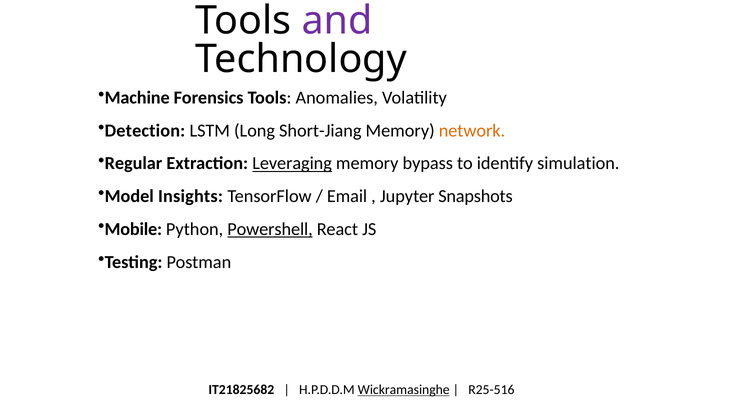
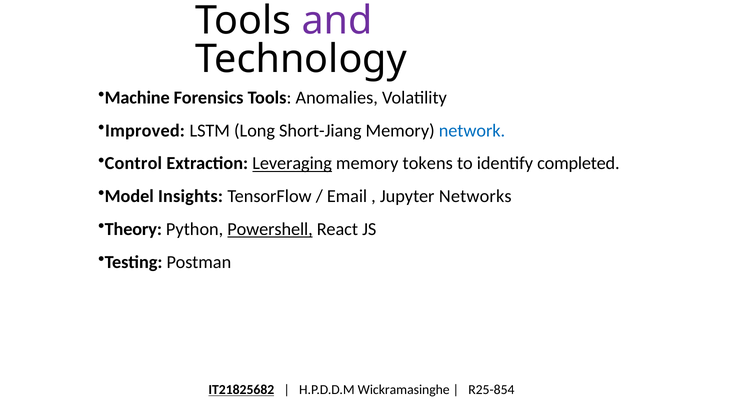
Detection: Detection -> Improved
network colour: orange -> blue
Regular: Regular -> Control
bypass: bypass -> tokens
simulation: simulation -> completed
Snapshots: Snapshots -> Networks
Mobile: Mobile -> Theory
IT21825682 underline: none -> present
Wickramasinghe underline: present -> none
R25-516: R25-516 -> R25-854
